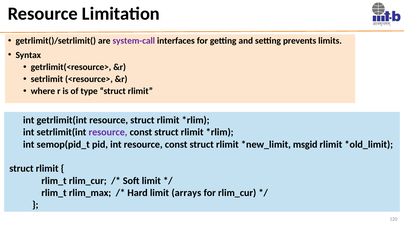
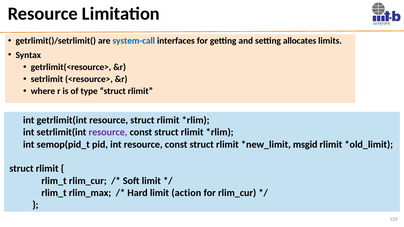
system-call colour: purple -> blue
prevents: prevents -> allocates
arrays: arrays -> action
